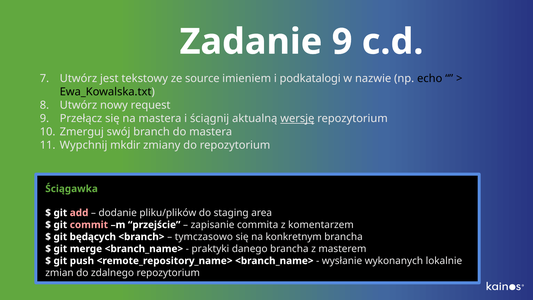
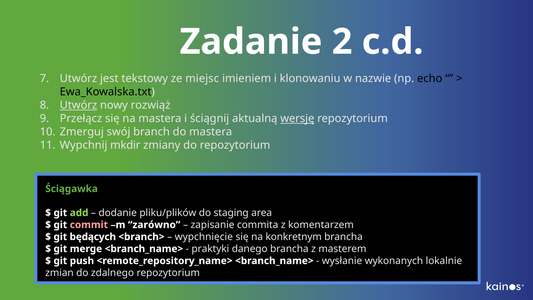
Zadanie 9: 9 -> 2
source: source -> miejsc
podkatalogi: podkatalogi -> klonowaniu
Utwórz at (78, 105) underline: none -> present
request: request -> rozwiąż
add colour: pink -> light green
przejście: przejście -> zarówno
tymczasowo: tymczasowo -> wypchnięcie
